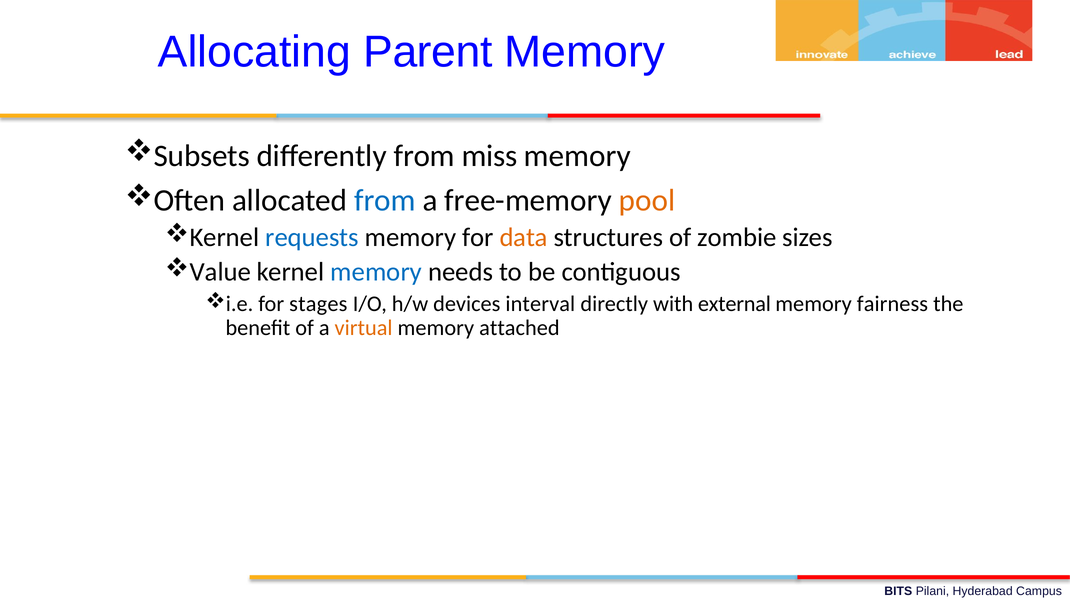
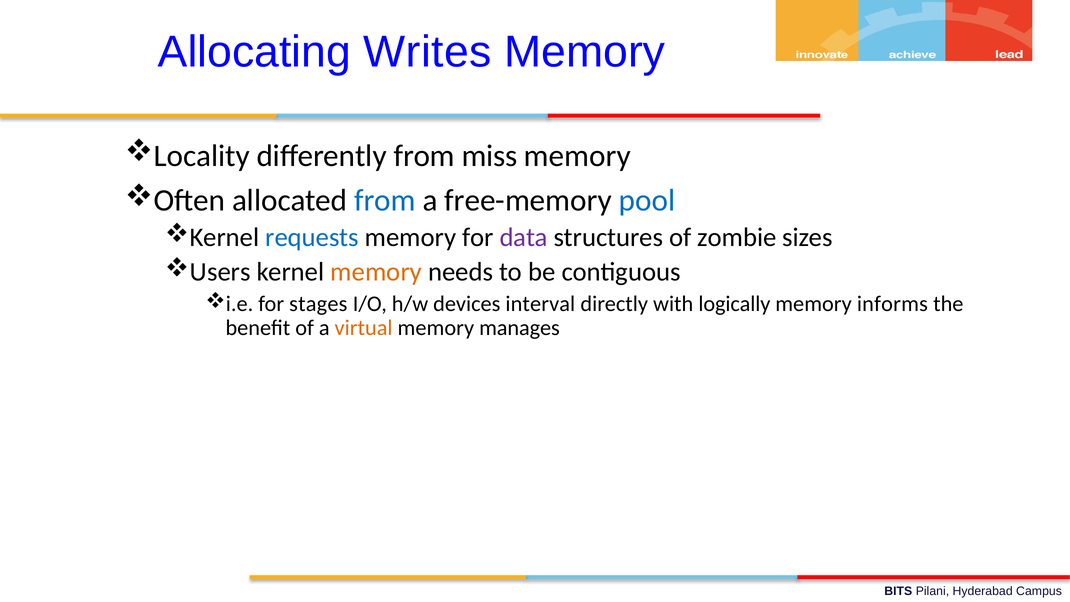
Parent: Parent -> Writes
Subsets: Subsets -> Locality
pool colour: orange -> blue
data colour: orange -> purple
Value: Value -> Users
memory at (376, 272) colour: blue -> orange
external: external -> logically
fairness: fairness -> informs
attached: attached -> manages
